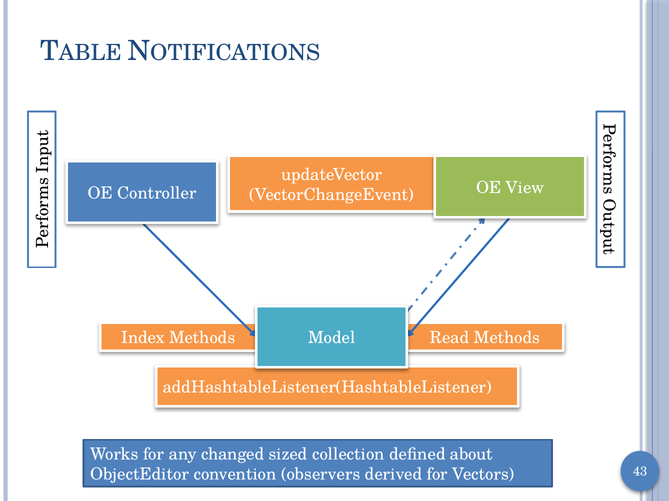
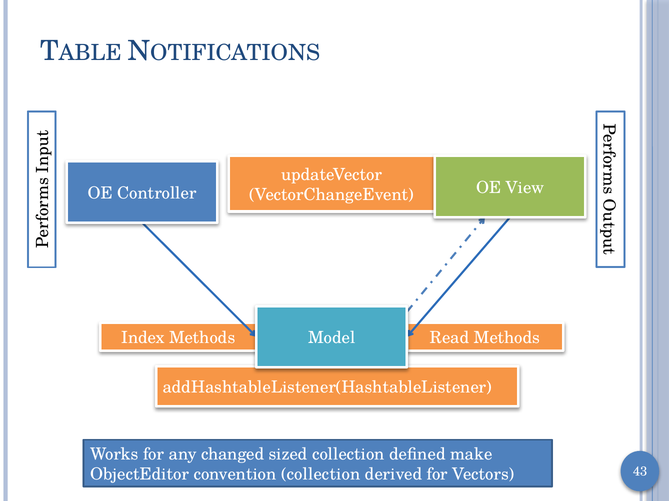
about: about -> make
convention observers: observers -> collection
